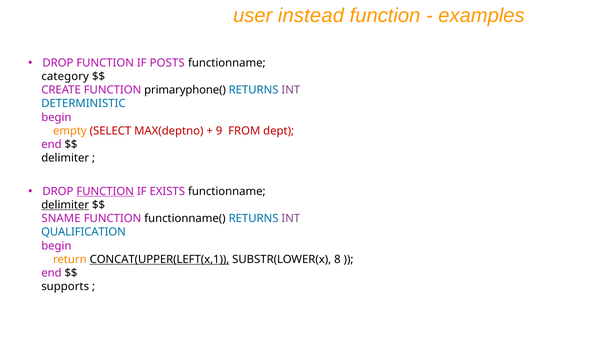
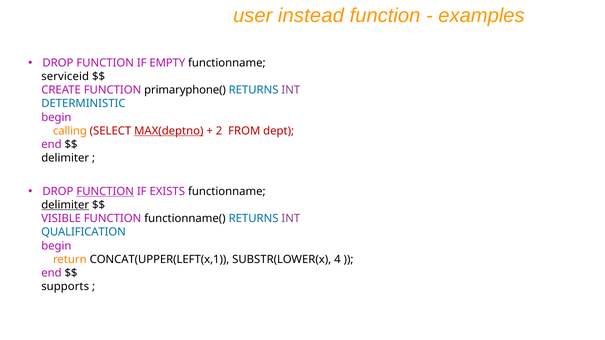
POSTS: POSTS -> EMPTY
category: category -> serviceid
empty: empty -> calling
MAX(deptno underline: none -> present
9: 9 -> 2
SNAME: SNAME -> VISIBLE
CONCAT(UPPER(LEFT(x,1 underline: present -> none
8: 8 -> 4
